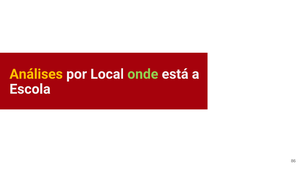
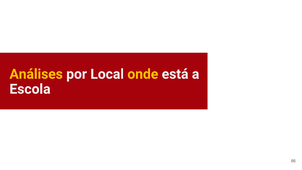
onde colour: light green -> yellow
